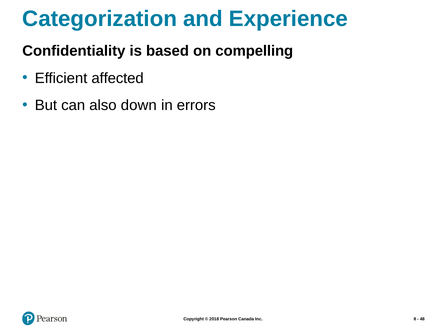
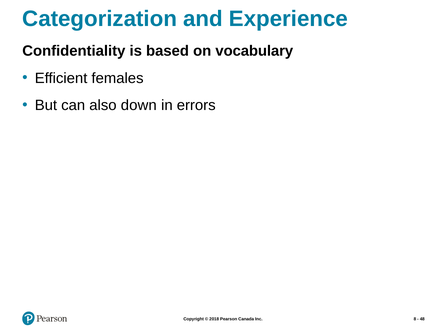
compelling: compelling -> vocabulary
affected: affected -> females
